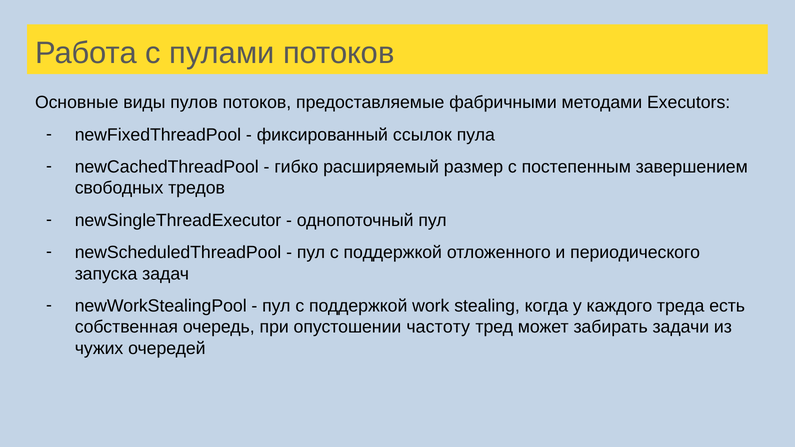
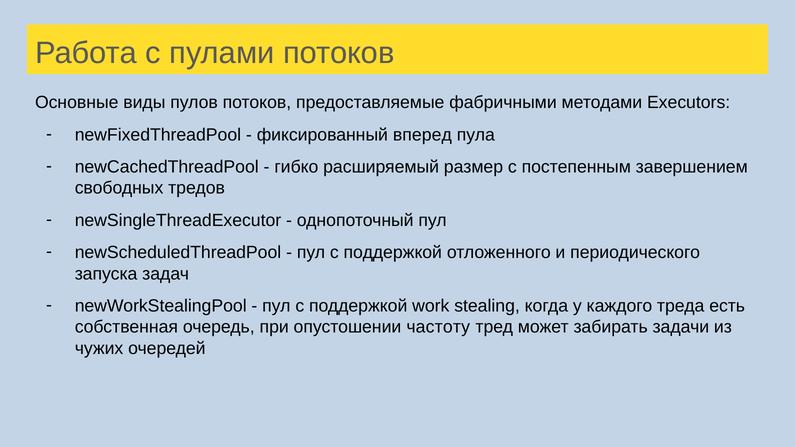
ссылок: ссылок -> вперед
